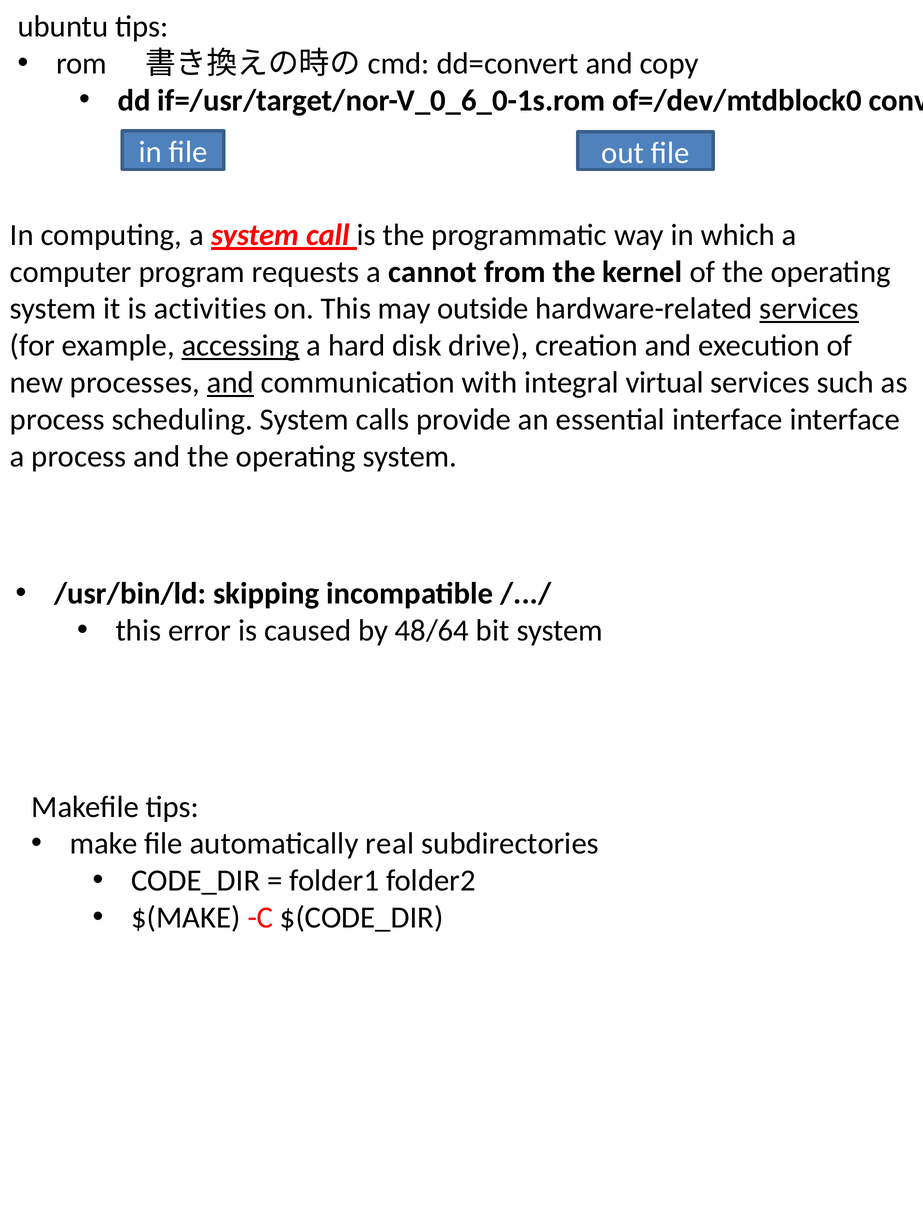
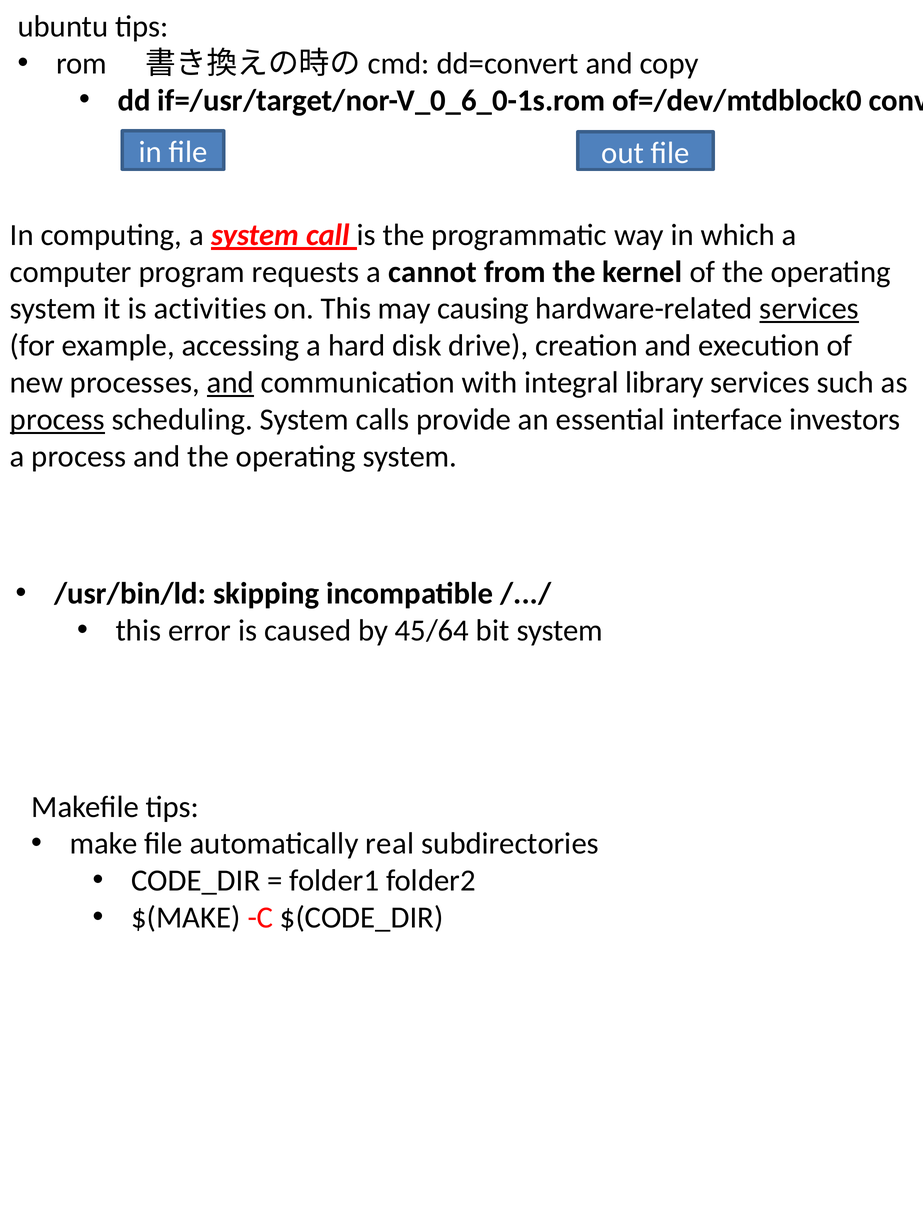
outside: outside -> causing
accessing underline: present -> none
virtual: virtual -> library
process at (57, 420) underline: none -> present
interface interface: interface -> investors
48/64: 48/64 -> 45/64
